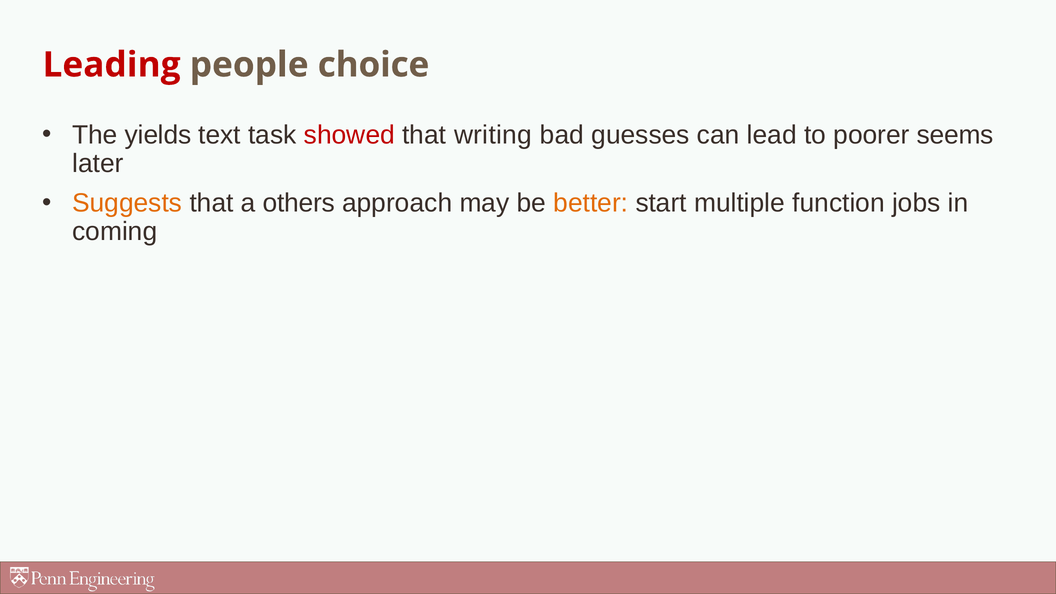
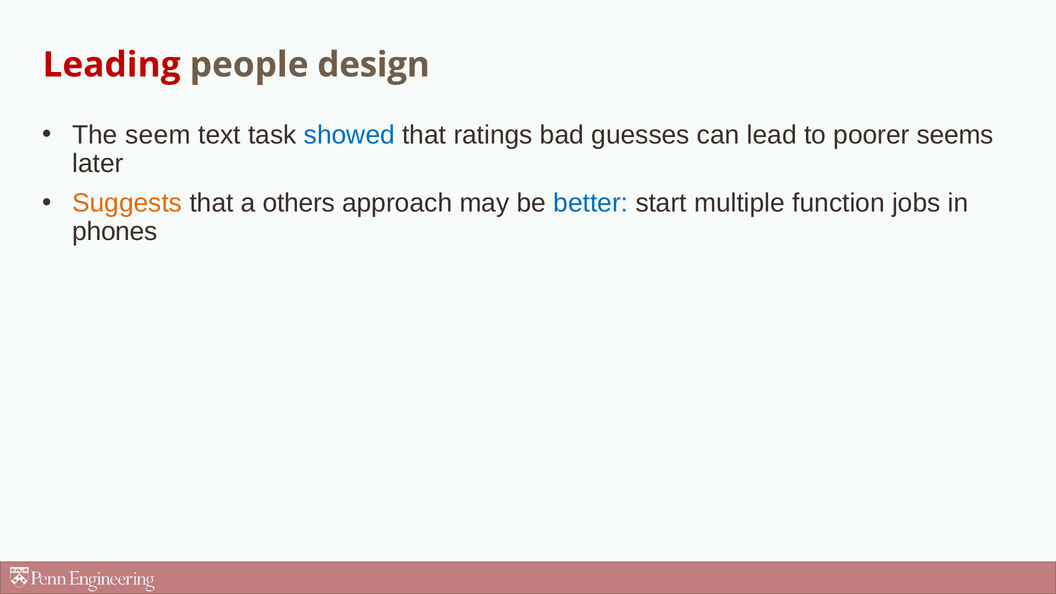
choice: choice -> design
yields: yields -> seem
showed colour: red -> blue
writing: writing -> ratings
better colour: orange -> blue
coming: coming -> phones
